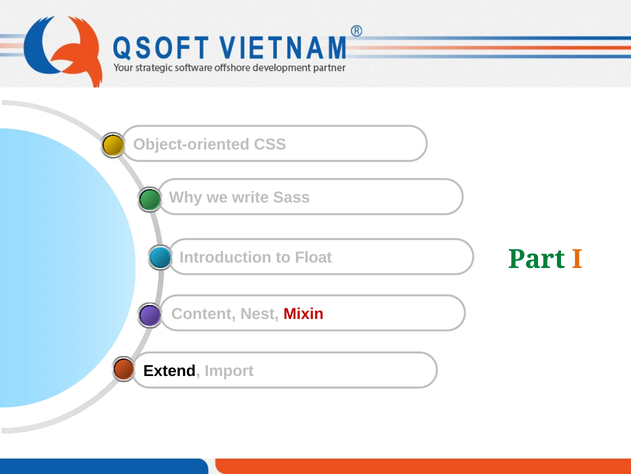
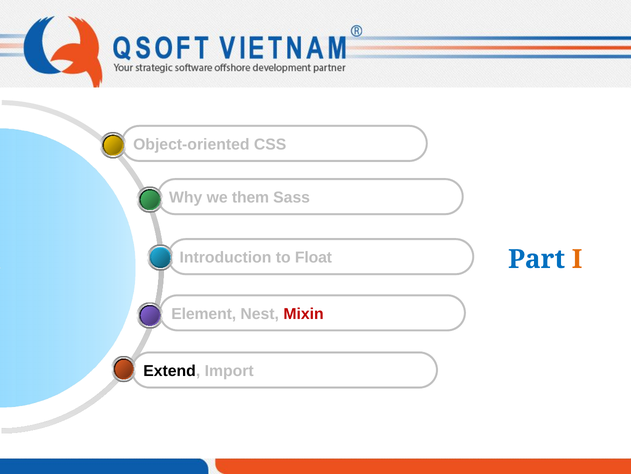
write: write -> them
Part colour: green -> blue
Content: Content -> Element
